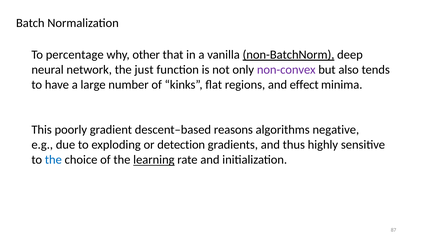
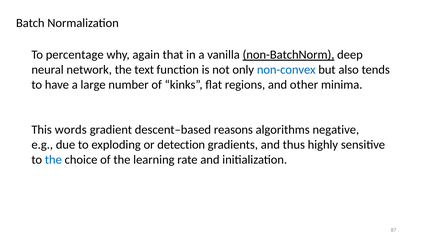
other: other -> again
just: just -> text
non-convex colour: purple -> blue
effect: effect -> other
poorly: poorly -> words
learning underline: present -> none
